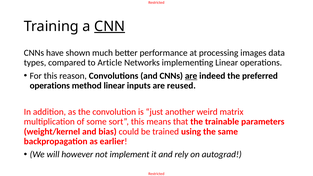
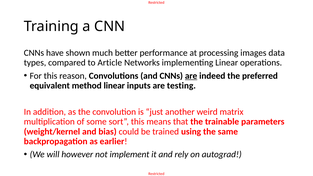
CNN underline: present -> none
operations at (50, 86): operations -> equivalent
reused: reused -> testing
